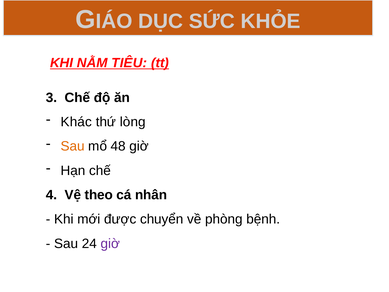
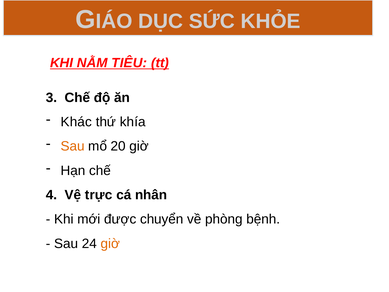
lòng: lòng -> khía
48: 48 -> 20
theo: theo -> trực
giờ at (110, 243) colour: purple -> orange
